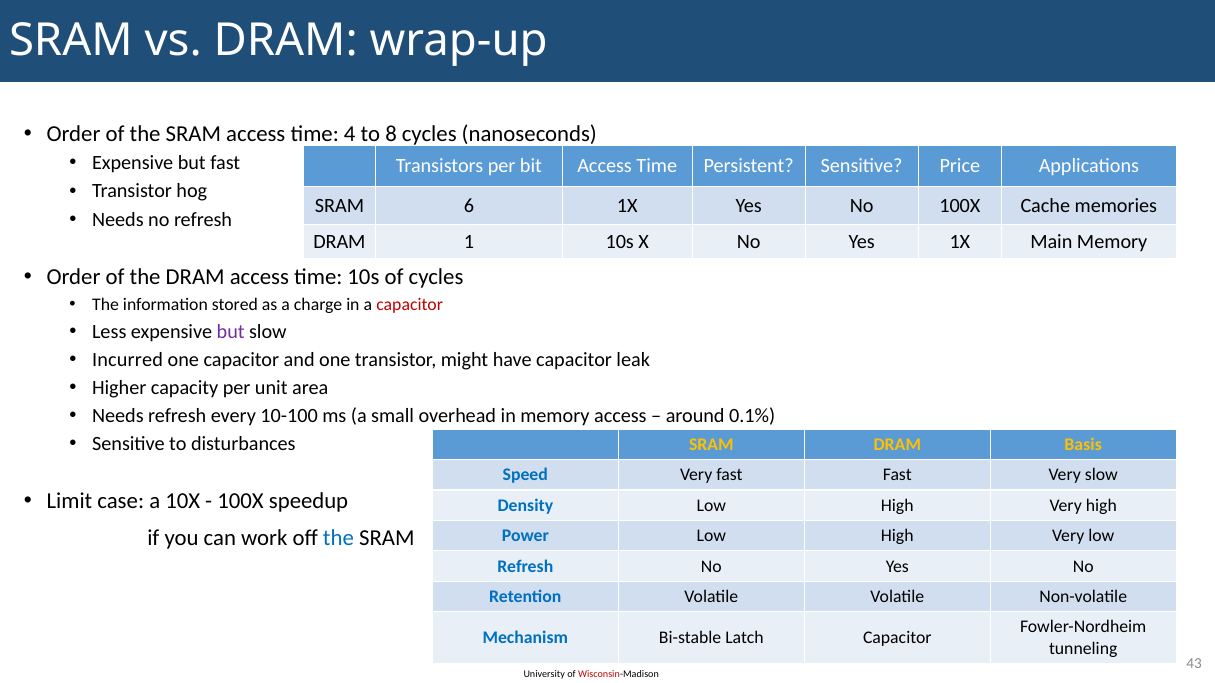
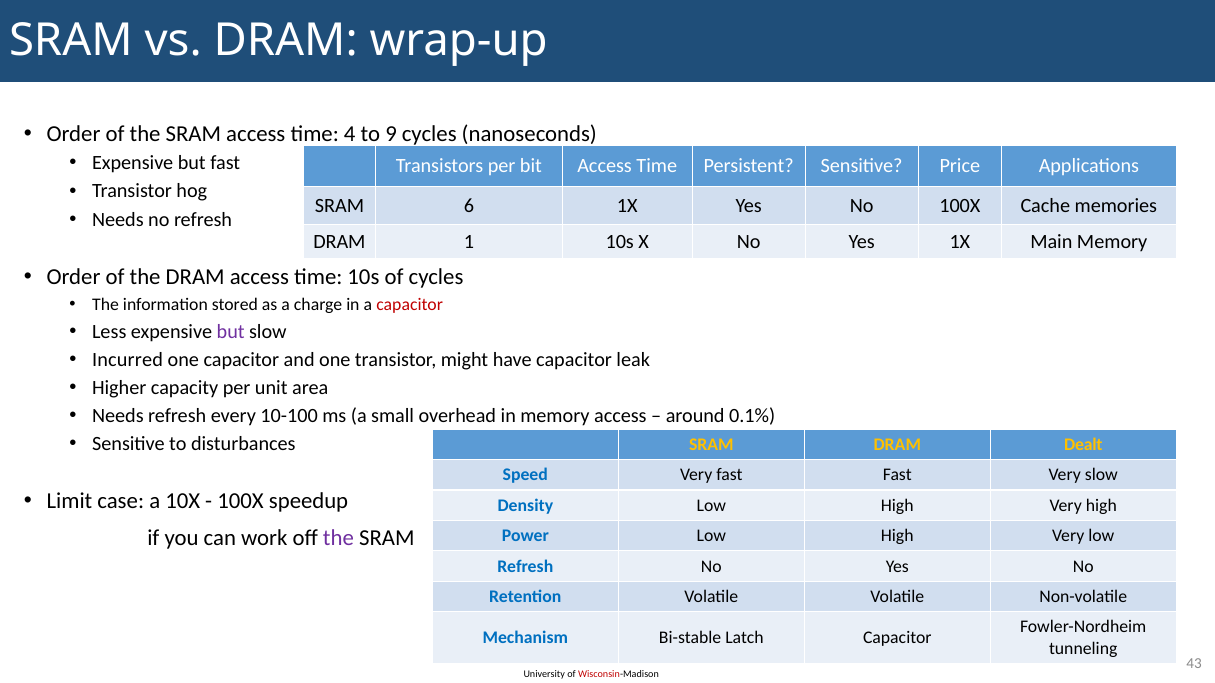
8: 8 -> 9
Basis: Basis -> Dealt
the at (338, 539) colour: blue -> purple
